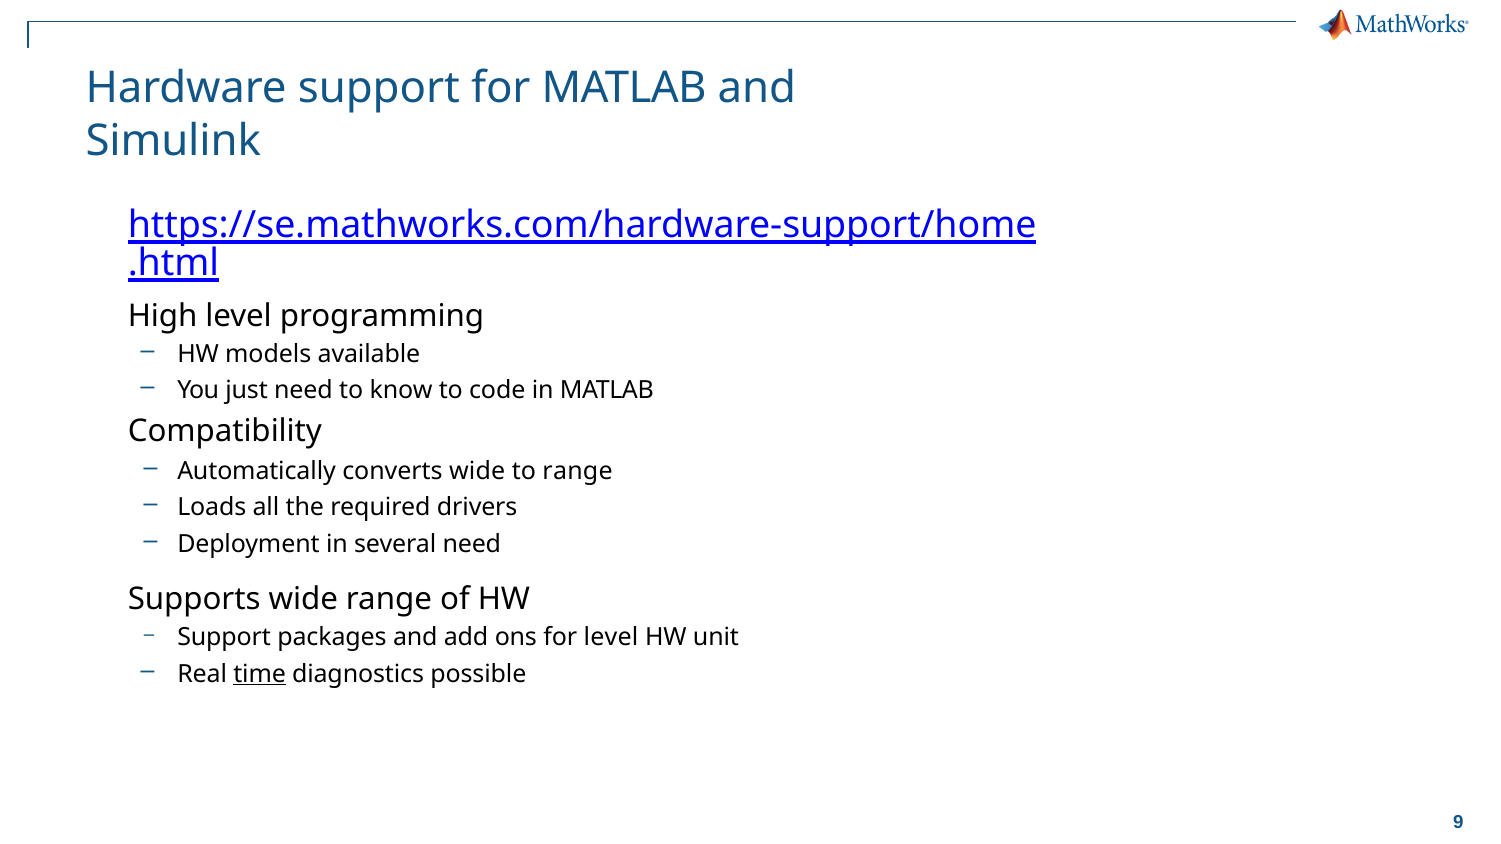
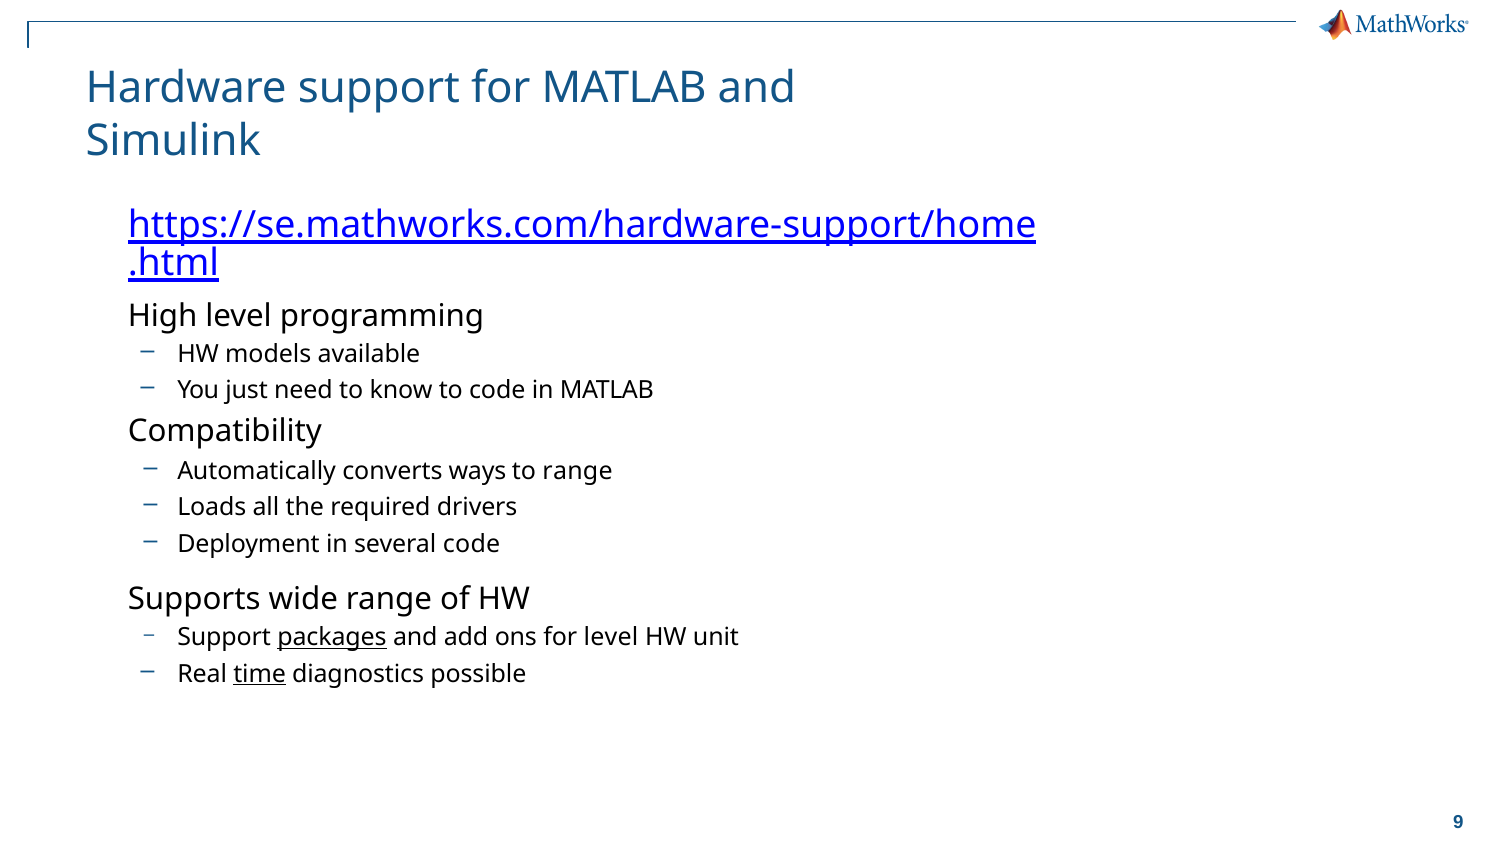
converts wide: wide -> ways
several need: need -> code
packages underline: none -> present
